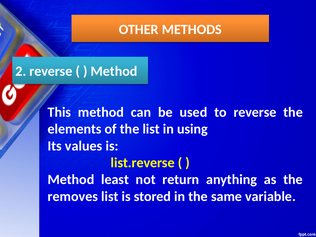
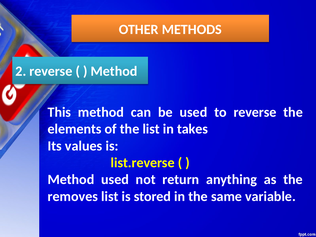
using: using -> takes
Method least: least -> used
